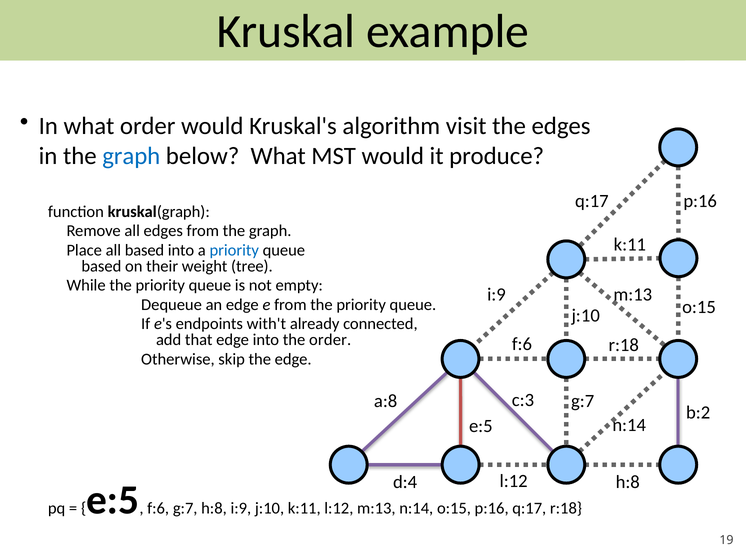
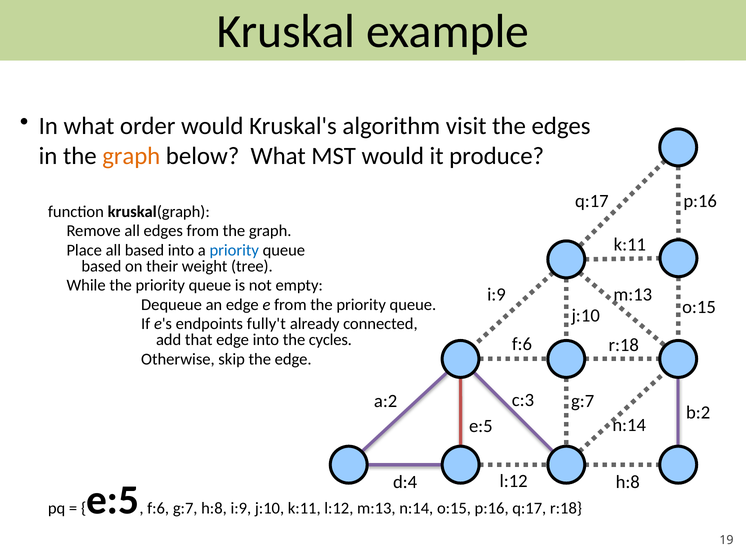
graph at (131, 156) colour: blue -> orange
with't: with't -> fully't
the order: order -> cycles
a:8: a:8 -> a:2
